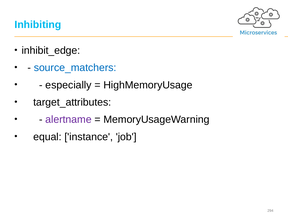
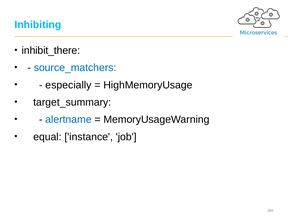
inhibit_edge: inhibit_edge -> inhibit_there
target_attributes: target_attributes -> target_summary
alertname colour: purple -> blue
